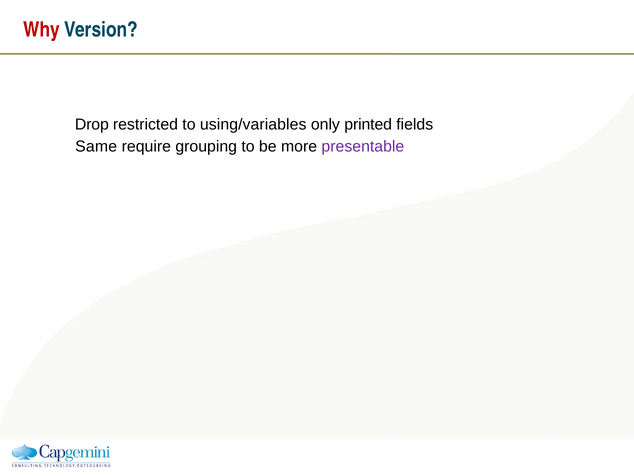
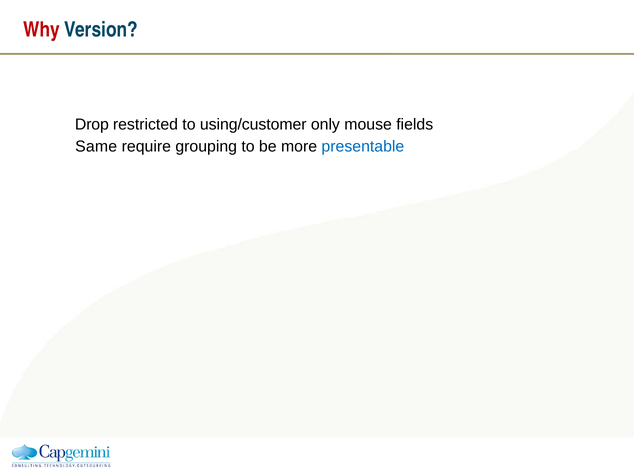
using/variables: using/variables -> using/customer
printed: printed -> mouse
presentable colour: purple -> blue
